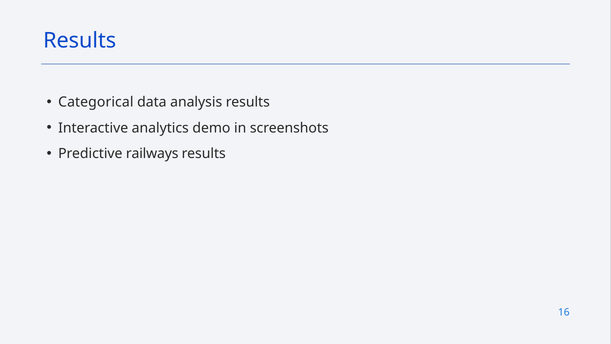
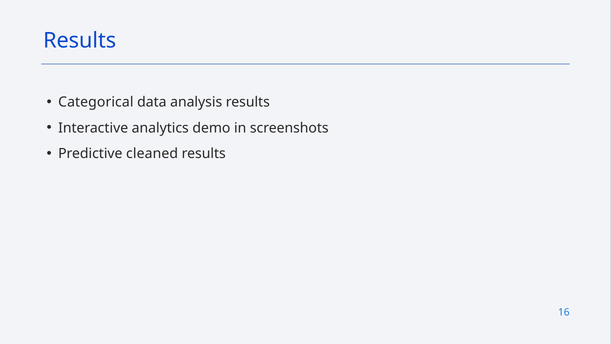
railways: railways -> cleaned
